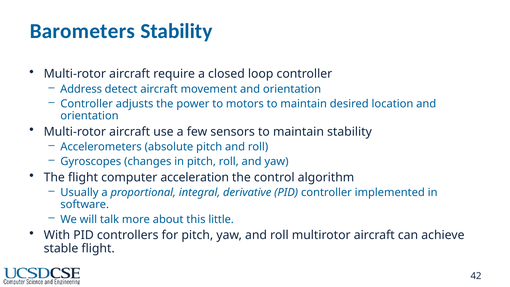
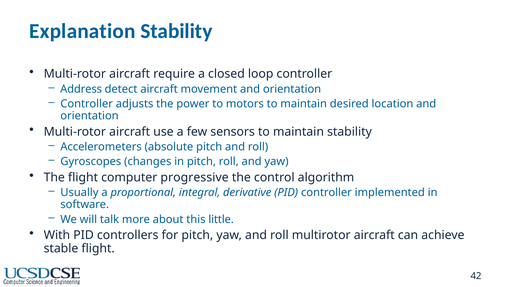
Barometers: Barometers -> Explanation
acceleration: acceleration -> progressive
